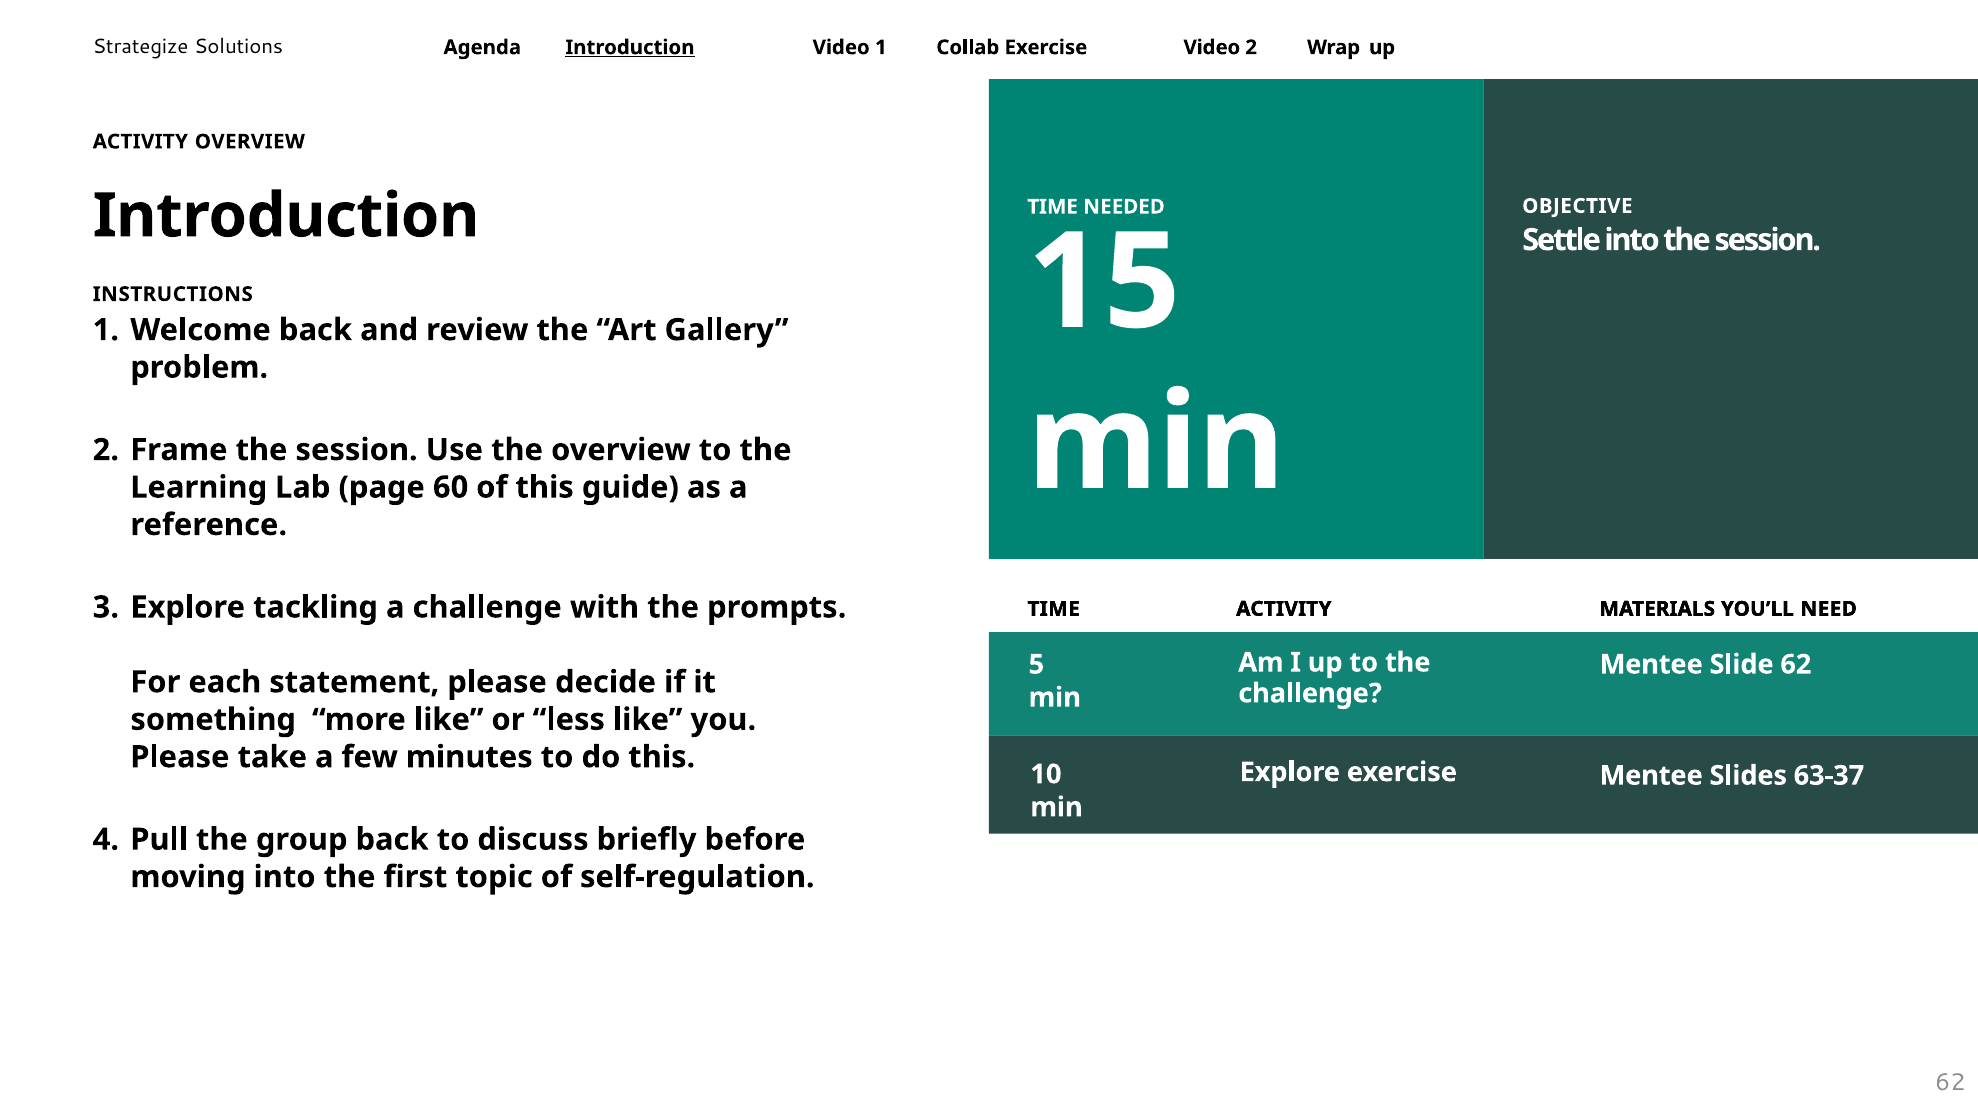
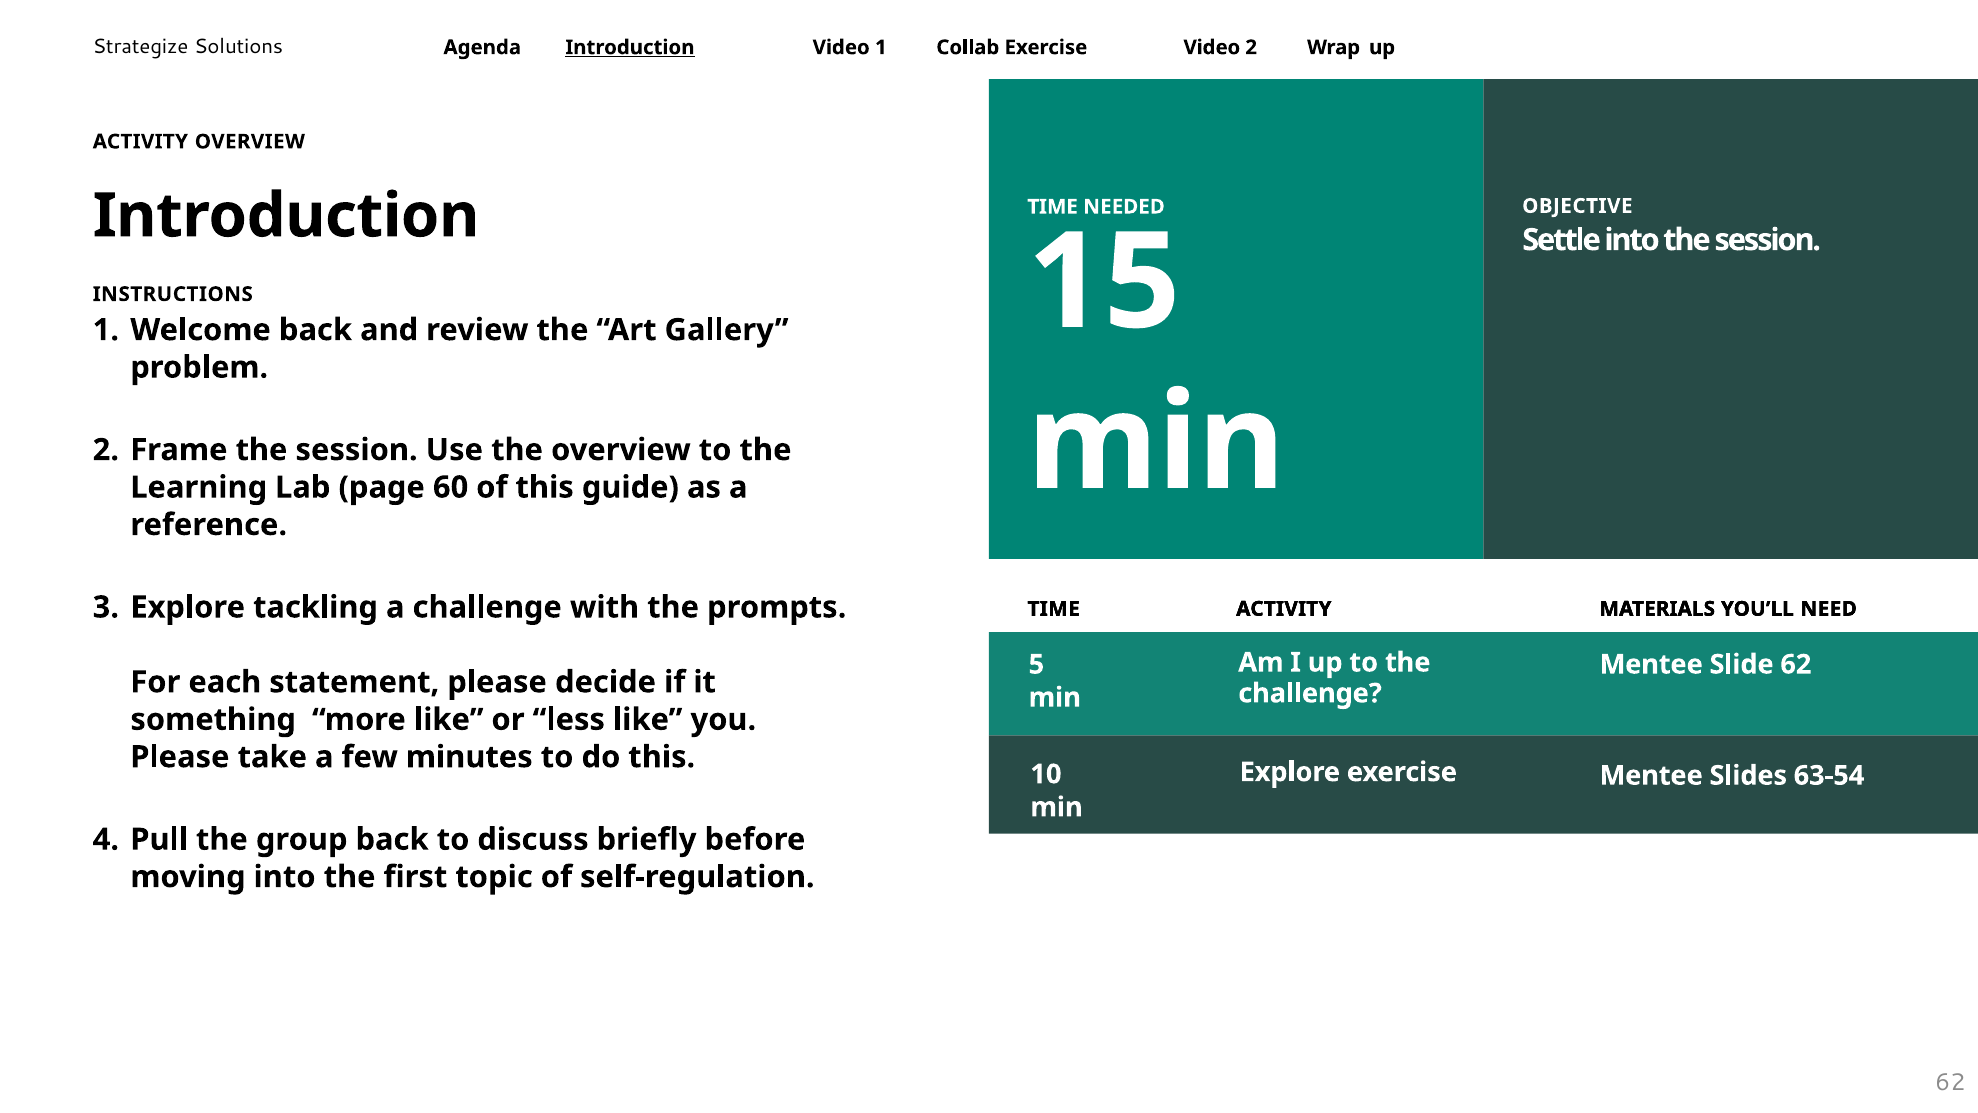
63-37: 63-37 -> 63-54
